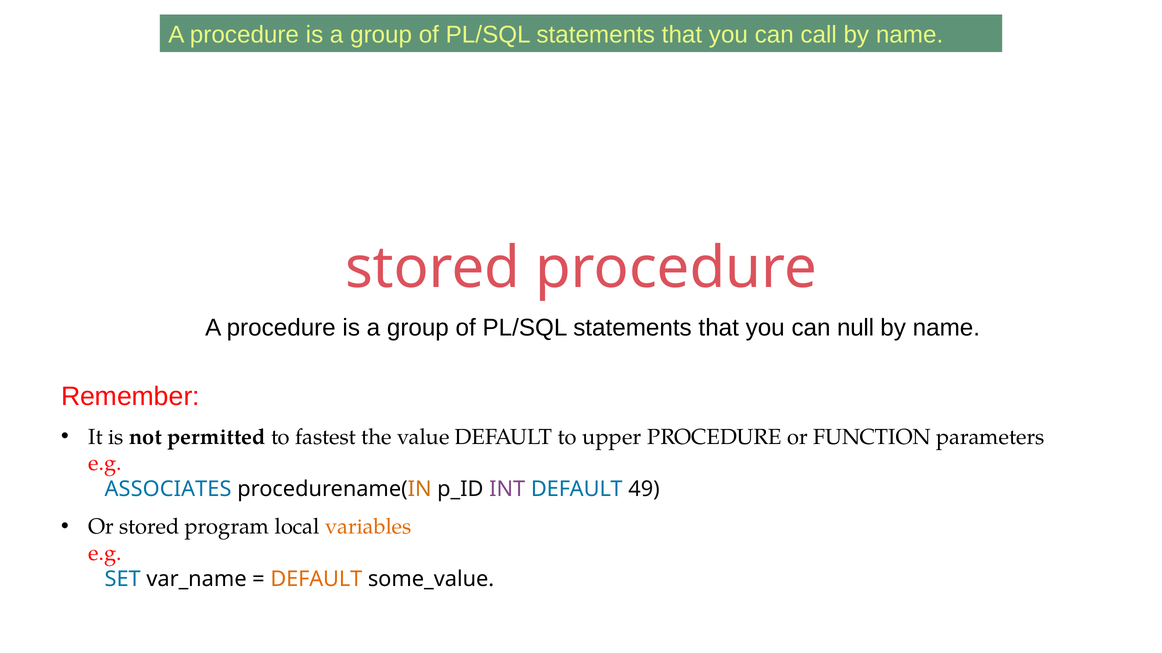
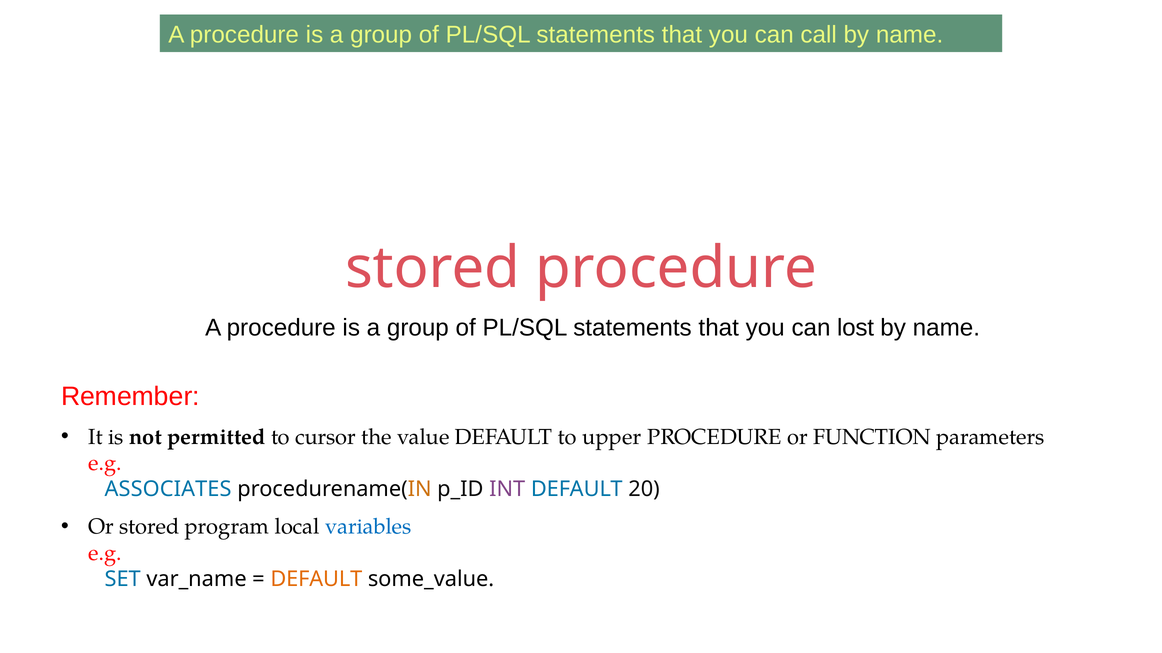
null: null -> lost
fastest: fastest -> cursor
49: 49 -> 20
variables colour: orange -> blue
